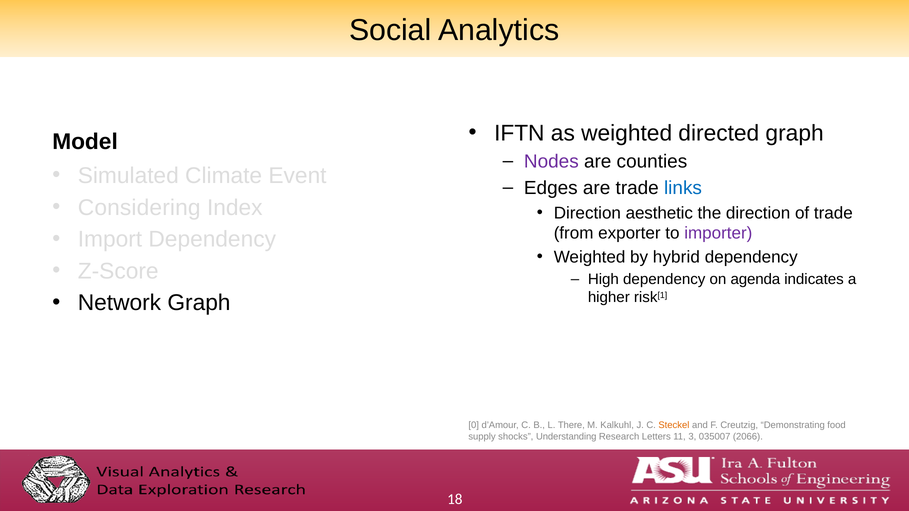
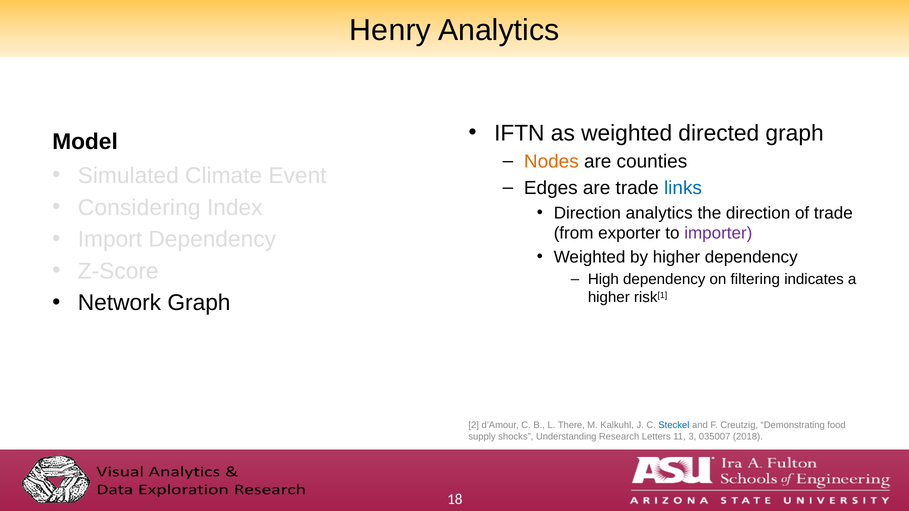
Social: Social -> Henry
Nodes colour: purple -> orange
Direction aesthetic: aesthetic -> analytics
by hybrid: hybrid -> higher
agenda: agenda -> filtering
0: 0 -> 2
Steckel colour: orange -> blue
2066: 2066 -> 2018
